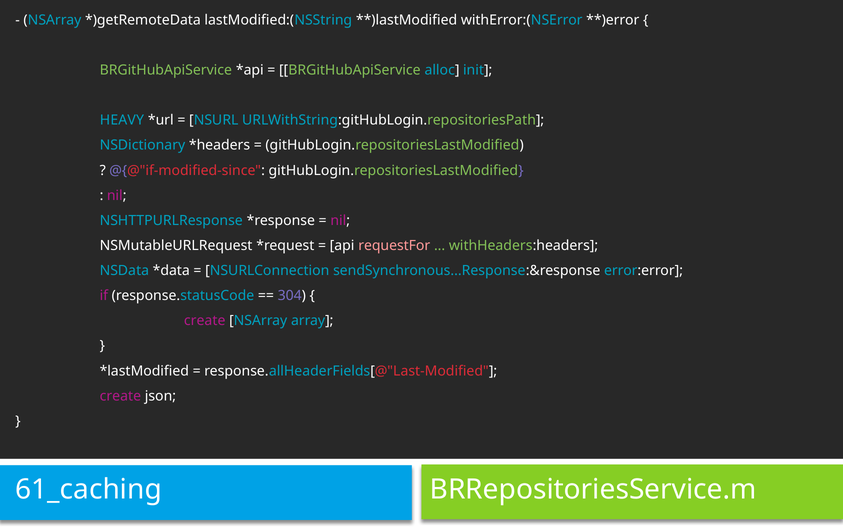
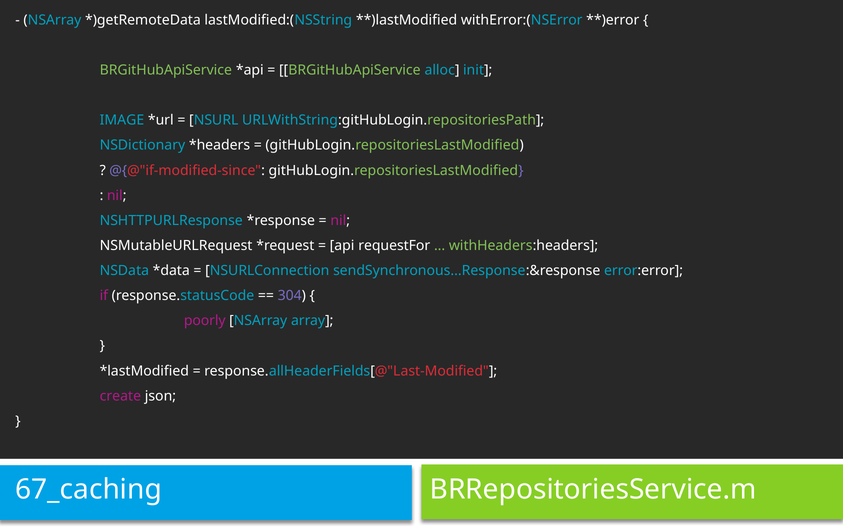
HEAVY: HEAVY -> IMAGE
requestFor colour: pink -> white
create at (205, 321): create -> poorly
61_caching: 61_caching -> 67_caching
